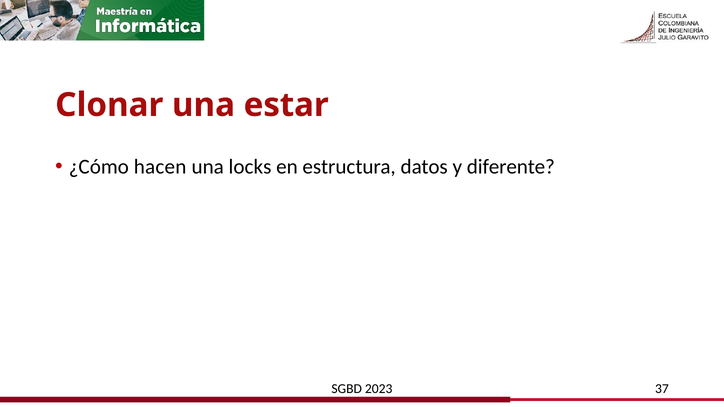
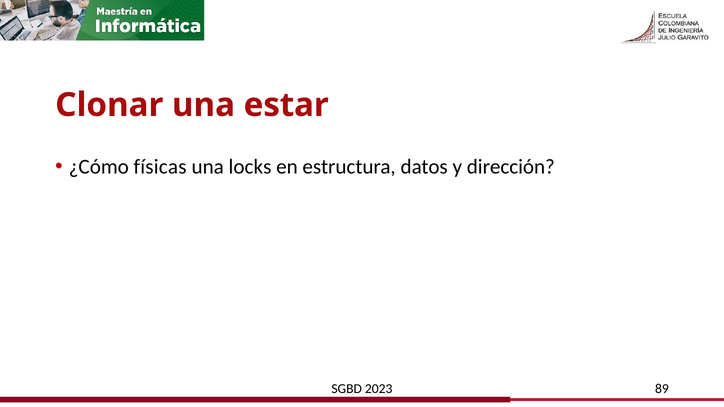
hacen: hacen -> físicas
diferente: diferente -> dirección
37: 37 -> 89
